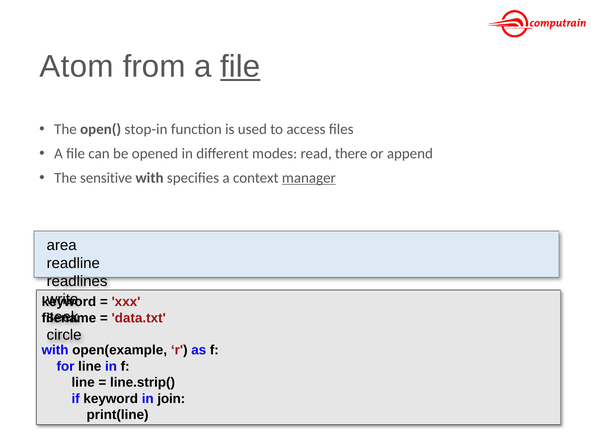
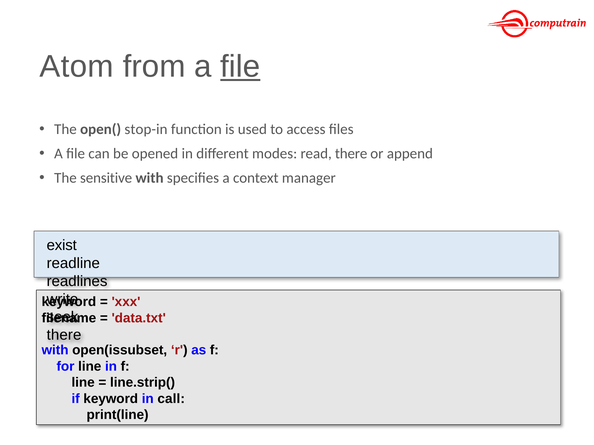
manager underline: present -> none
area: area -> exist
circle at (64, 335): circle -> there
open(example: open(example -> open(issubset
join: join -> call
